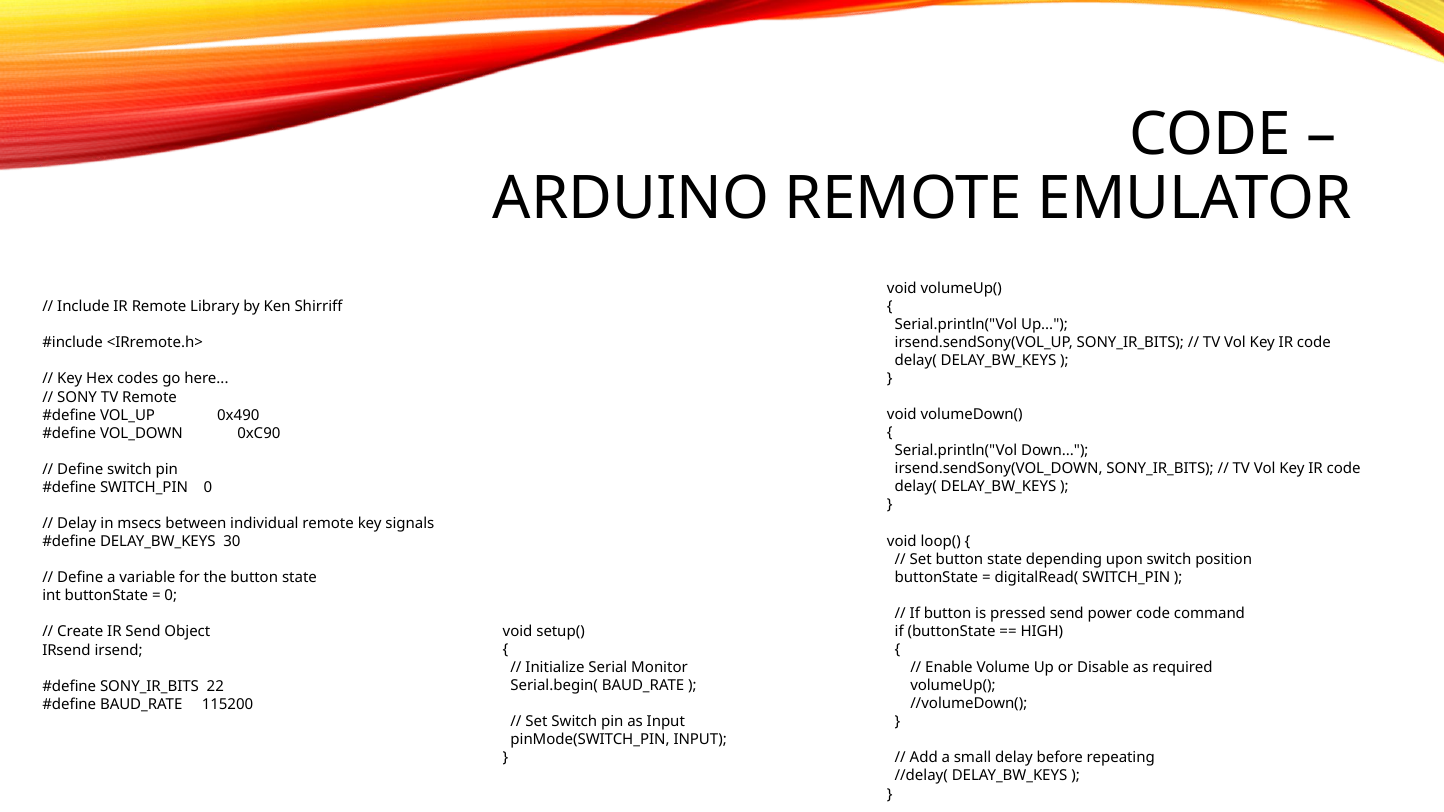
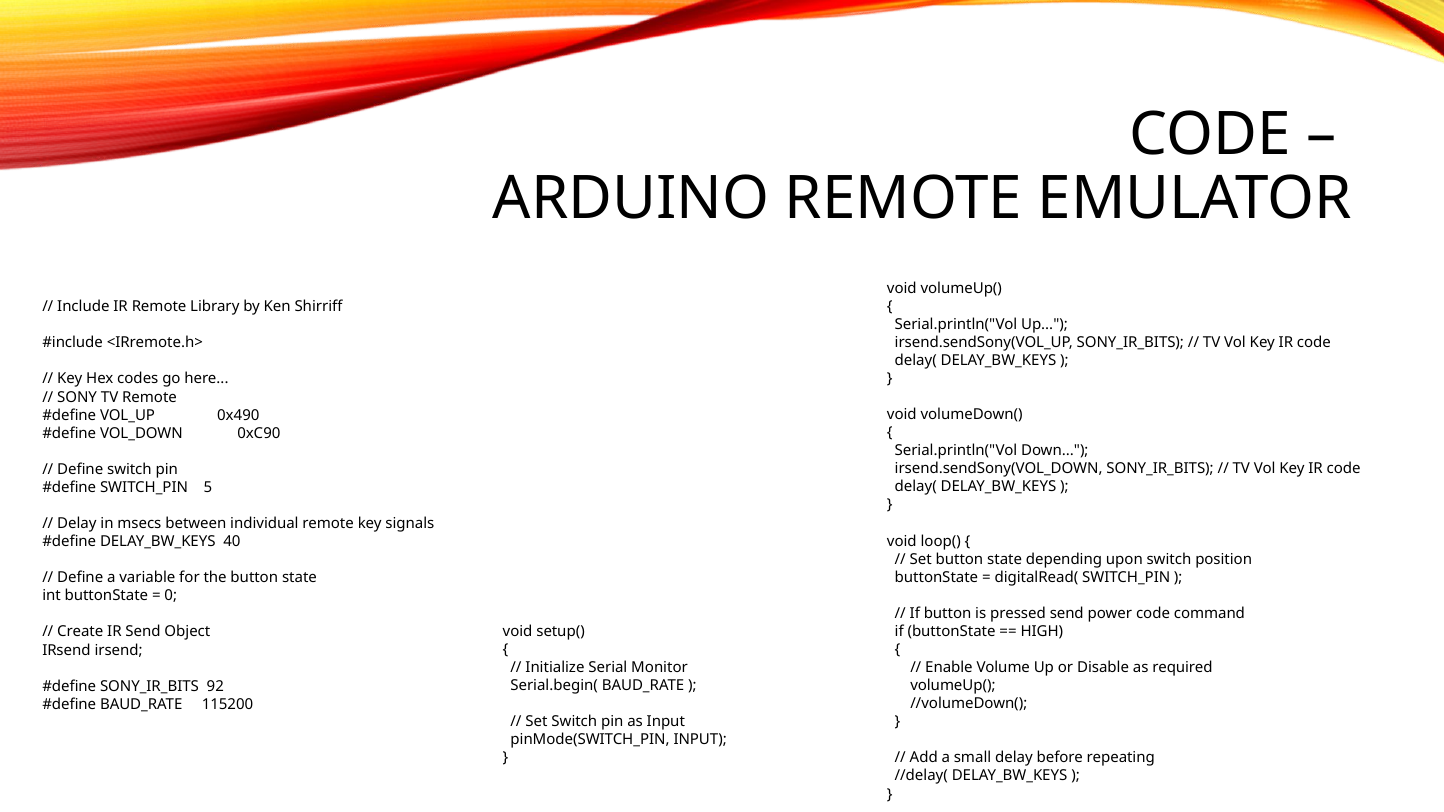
SWITCH_PIN 0: 0 -> 5
30: 30 -> 40
22: 22 -> 92
